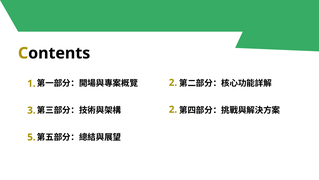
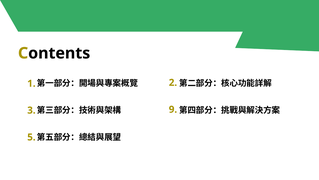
3 2: 2 -> 9
